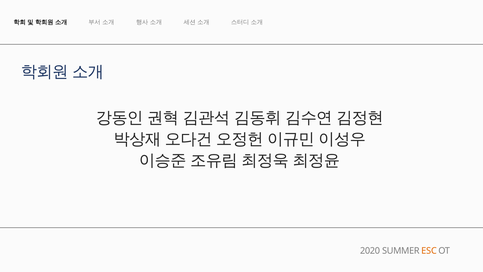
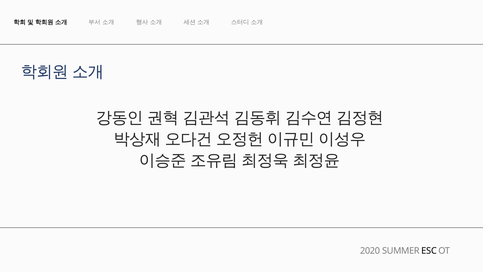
ESC colour: orange -> black
